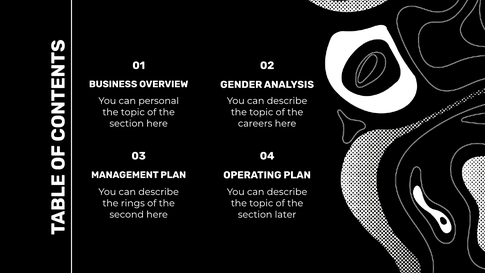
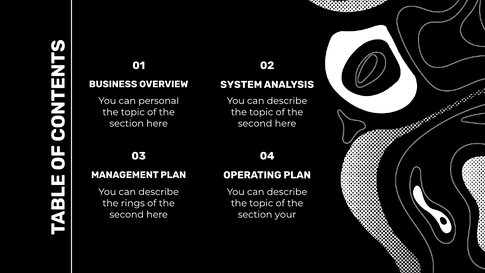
GENDER: GENDER -> SYSTEM
careers at (255, 123): careers -> second
later: later -> your
